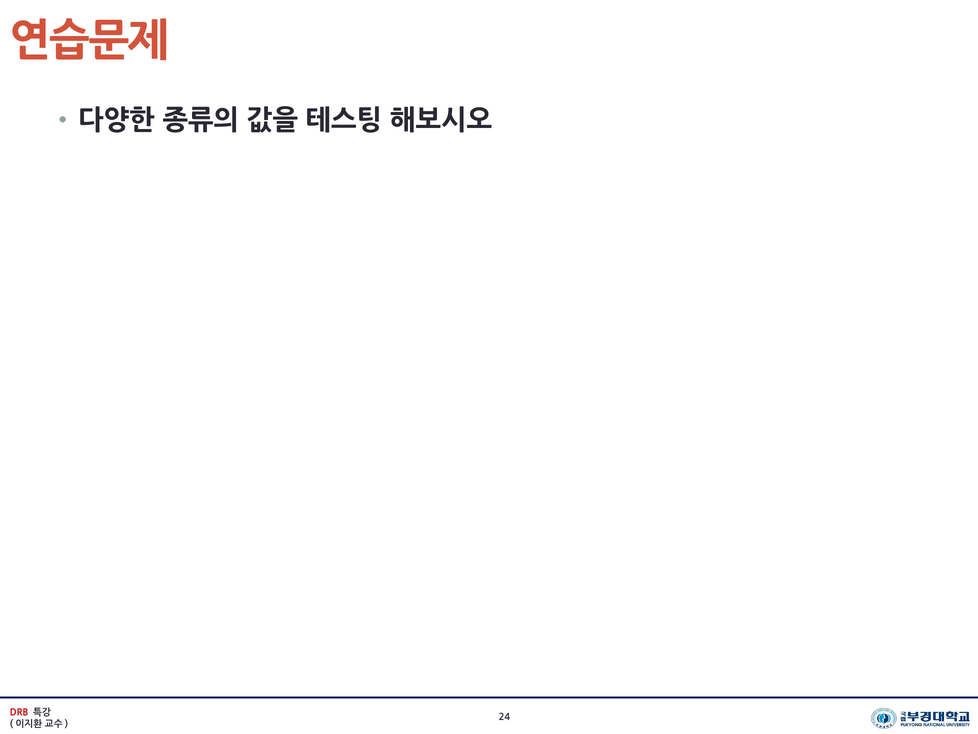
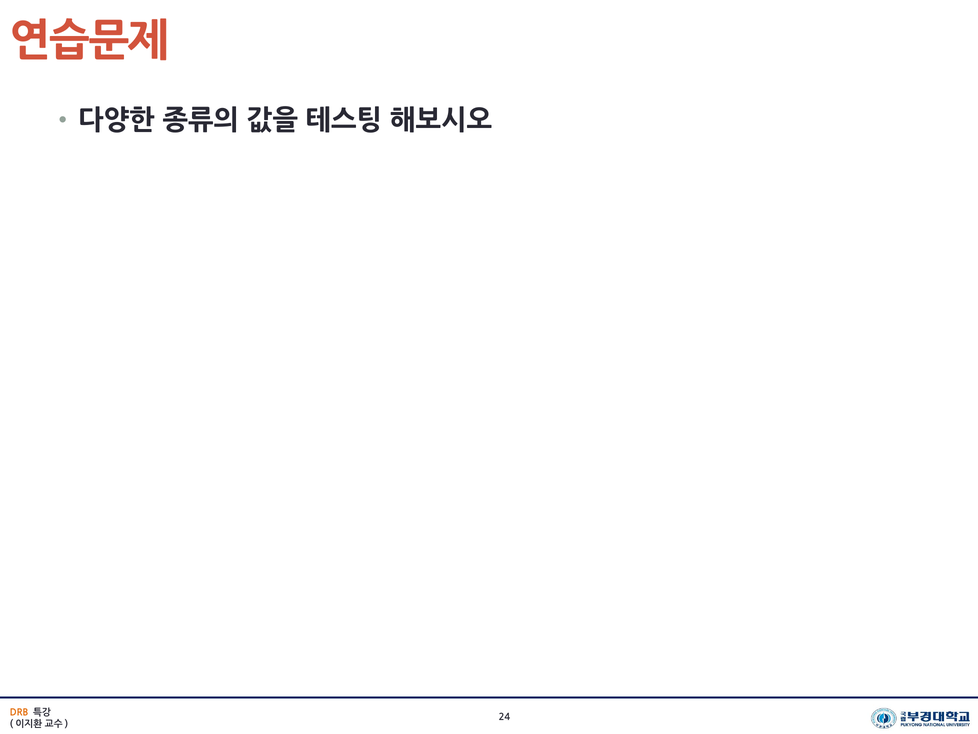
DRB colour: red -> orange
